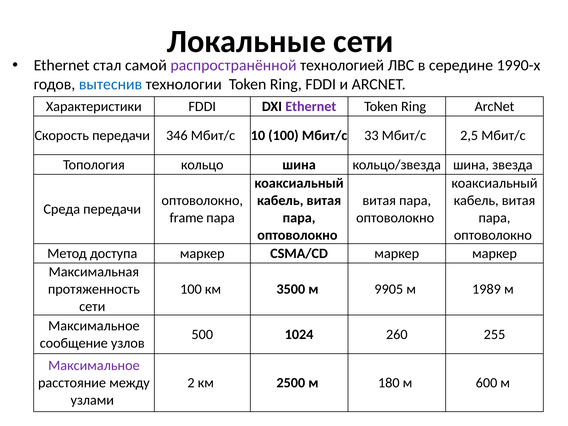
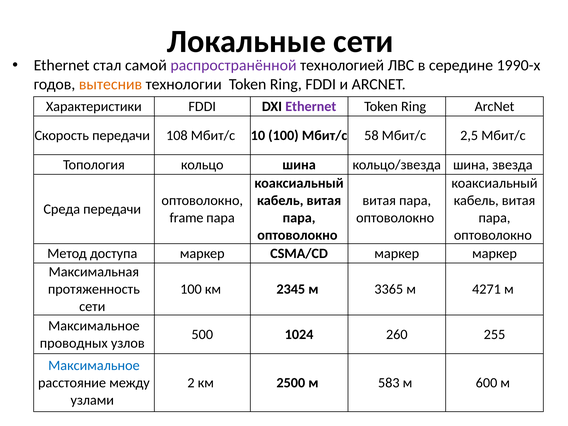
вытеснив colour: blue -> orange
346: 346 -> 108
33: 33 -> 58
3500: 3500 -> 2345
9905: 9905 -> 3365
1989: 1989 -> 4271
сообщение: сообщение -> проводных
Максимальное at (94, 366) colour: purple -> blue
180: 180 -> 583
